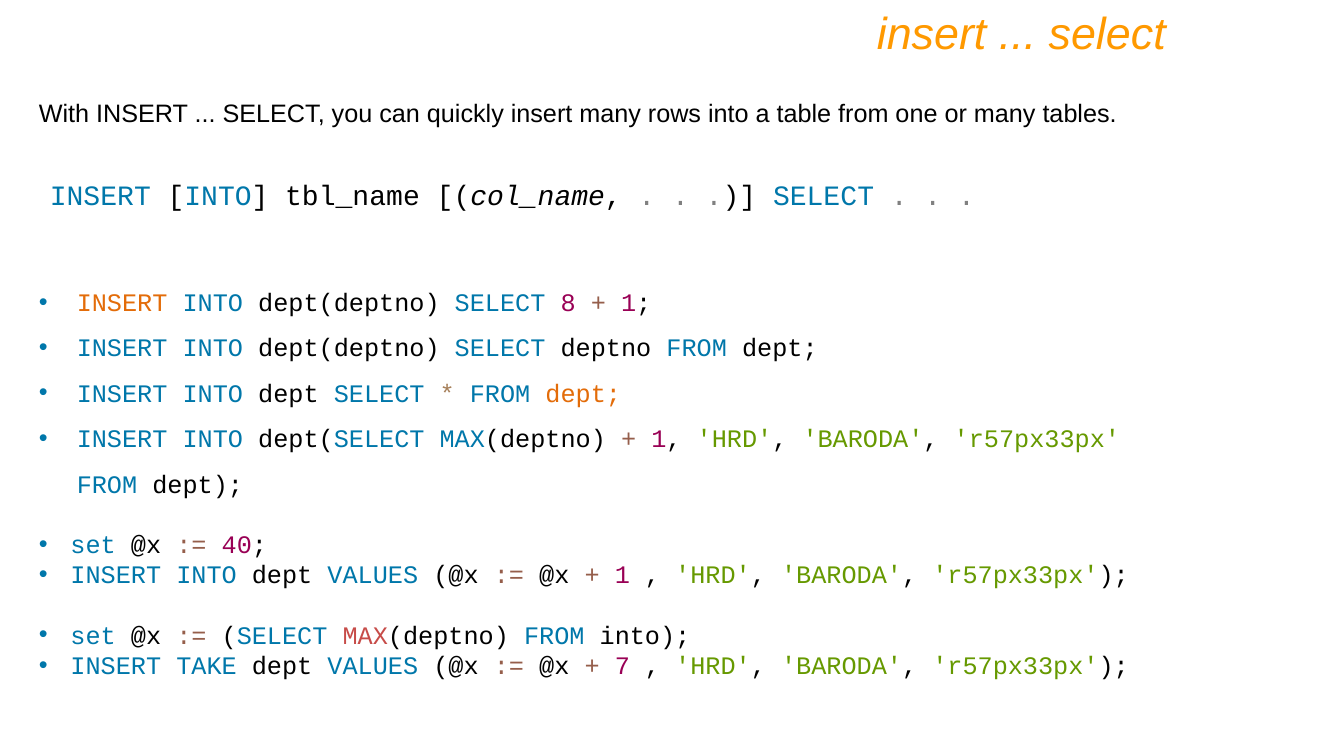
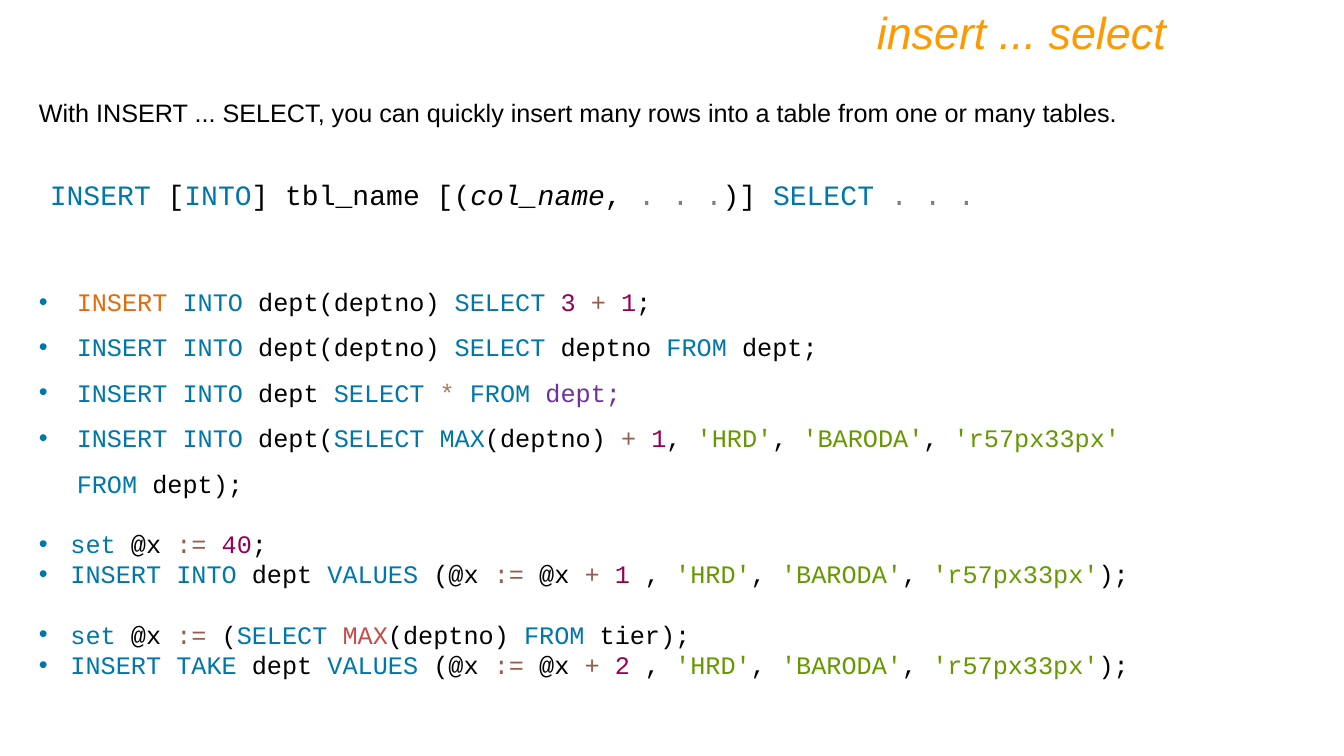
8: 8 -> 3
dept at (583, 394) colour: orange -> purple
FROM into: into -> tier
7: 7 -> 2
